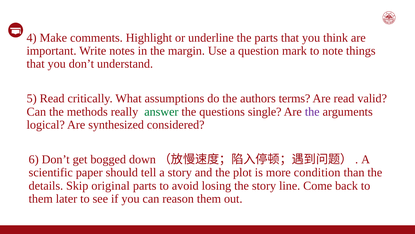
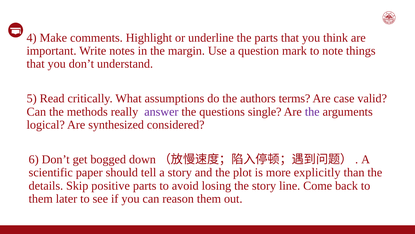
Are read: read -> case
answer colour: green -> purple
condition: condition -> explicitly
original: original -> positive
